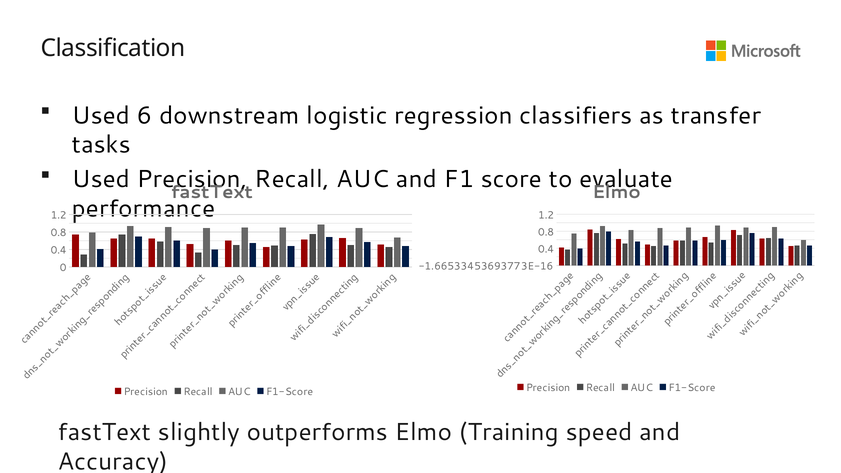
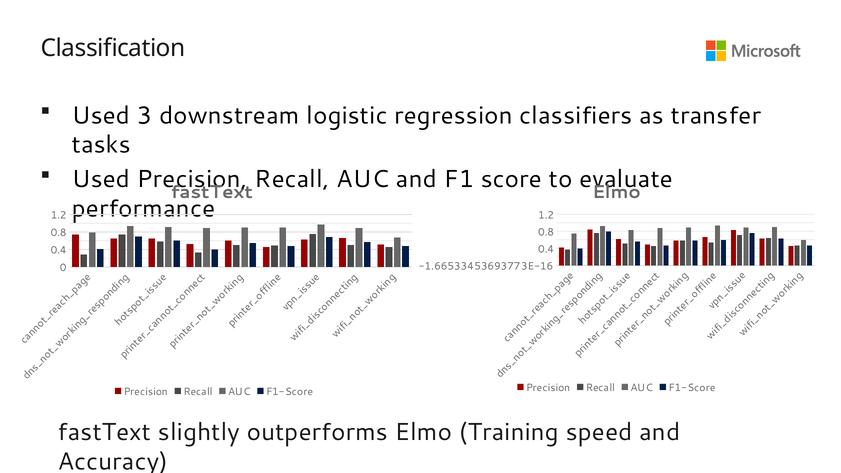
6: 6 -> 3
